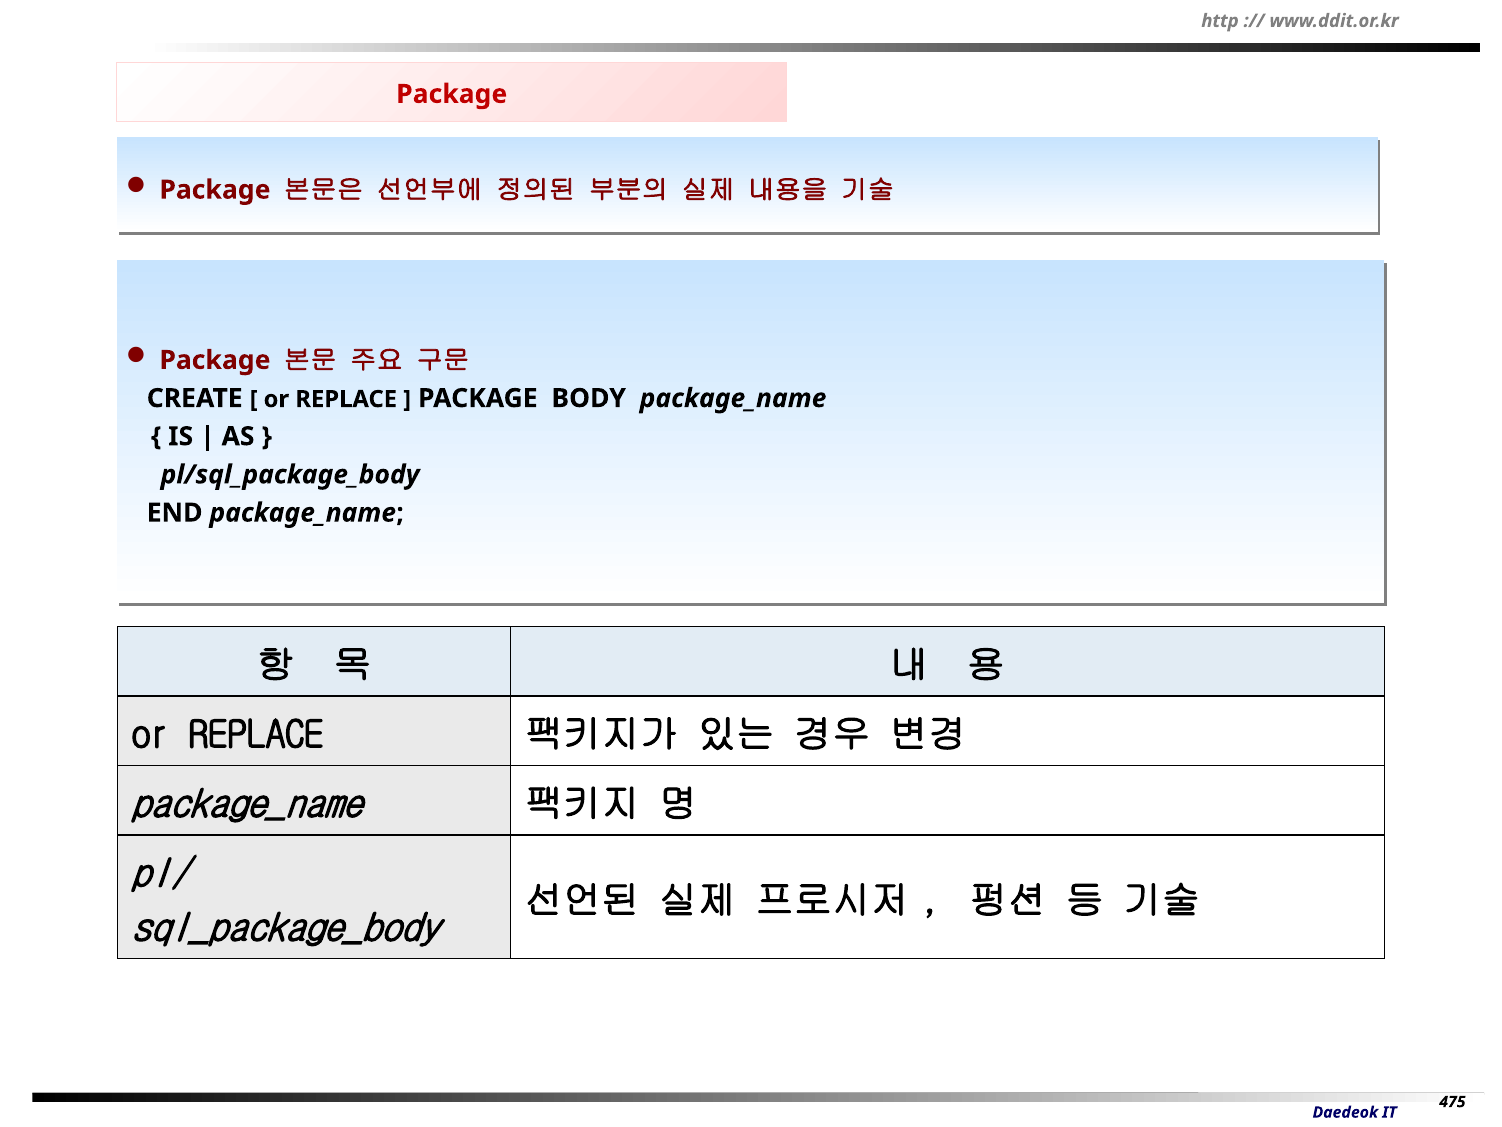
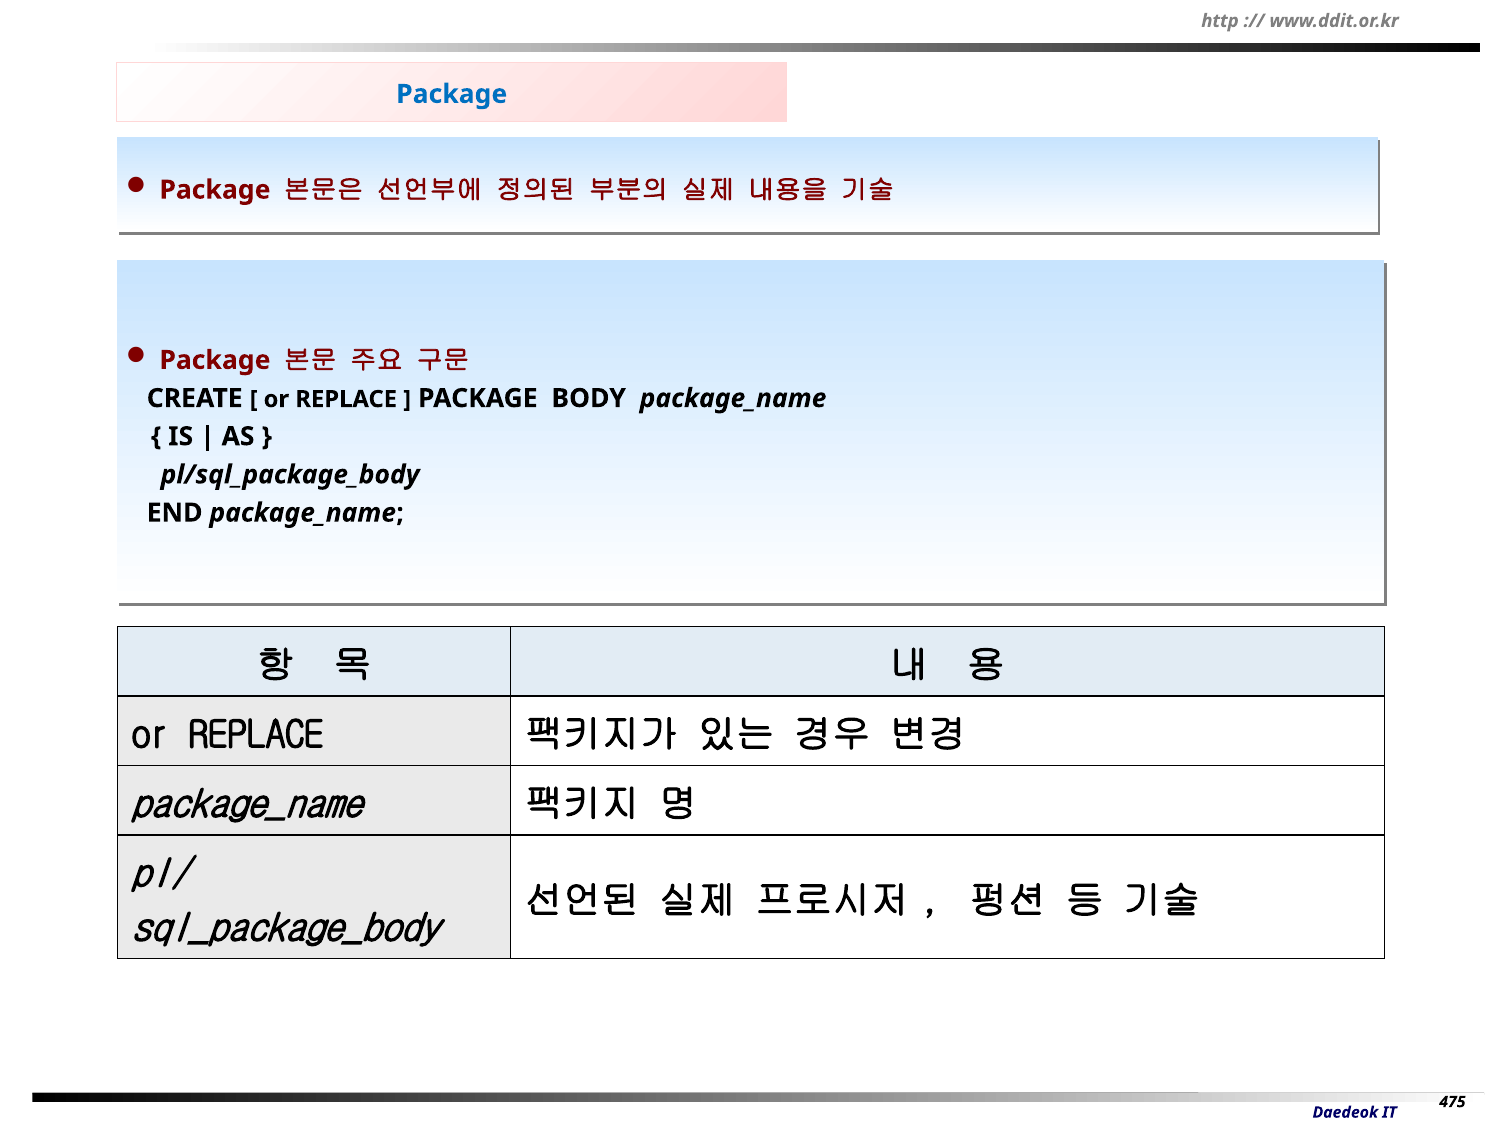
Package at (452, 94) colour: red -> blue
